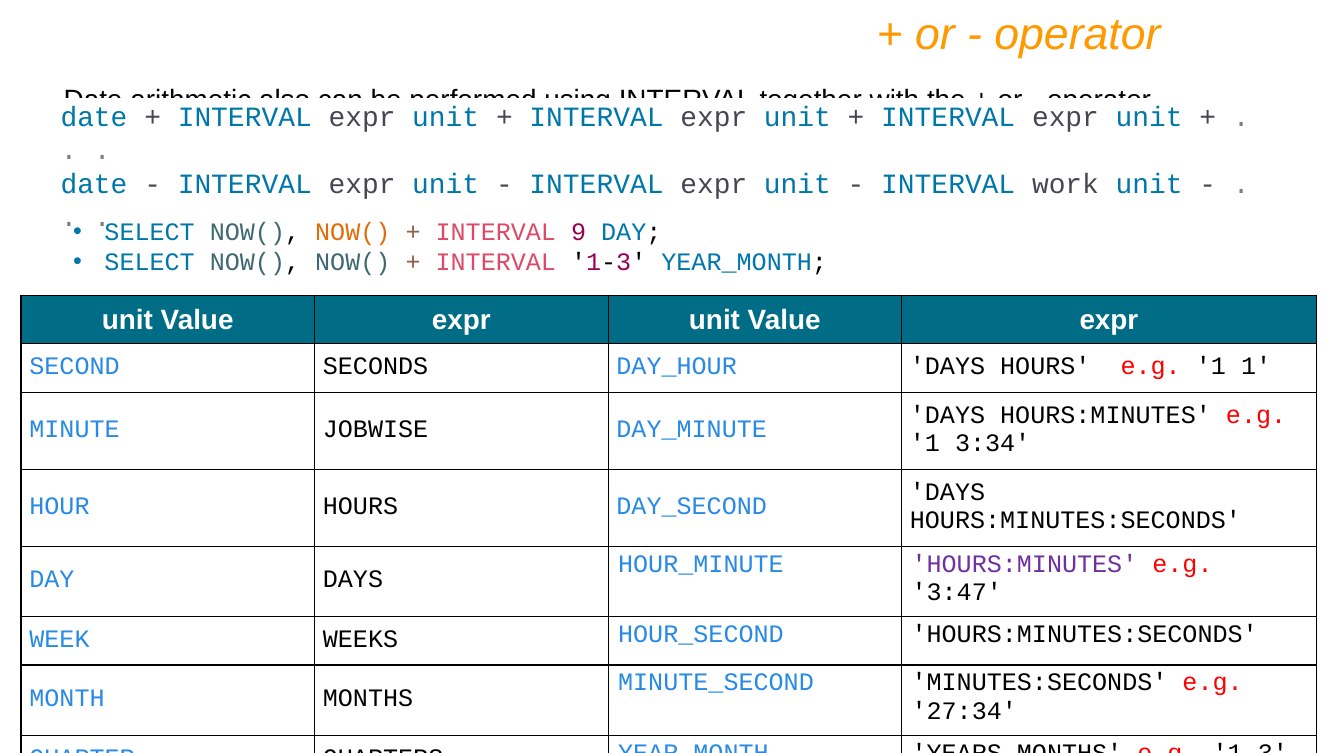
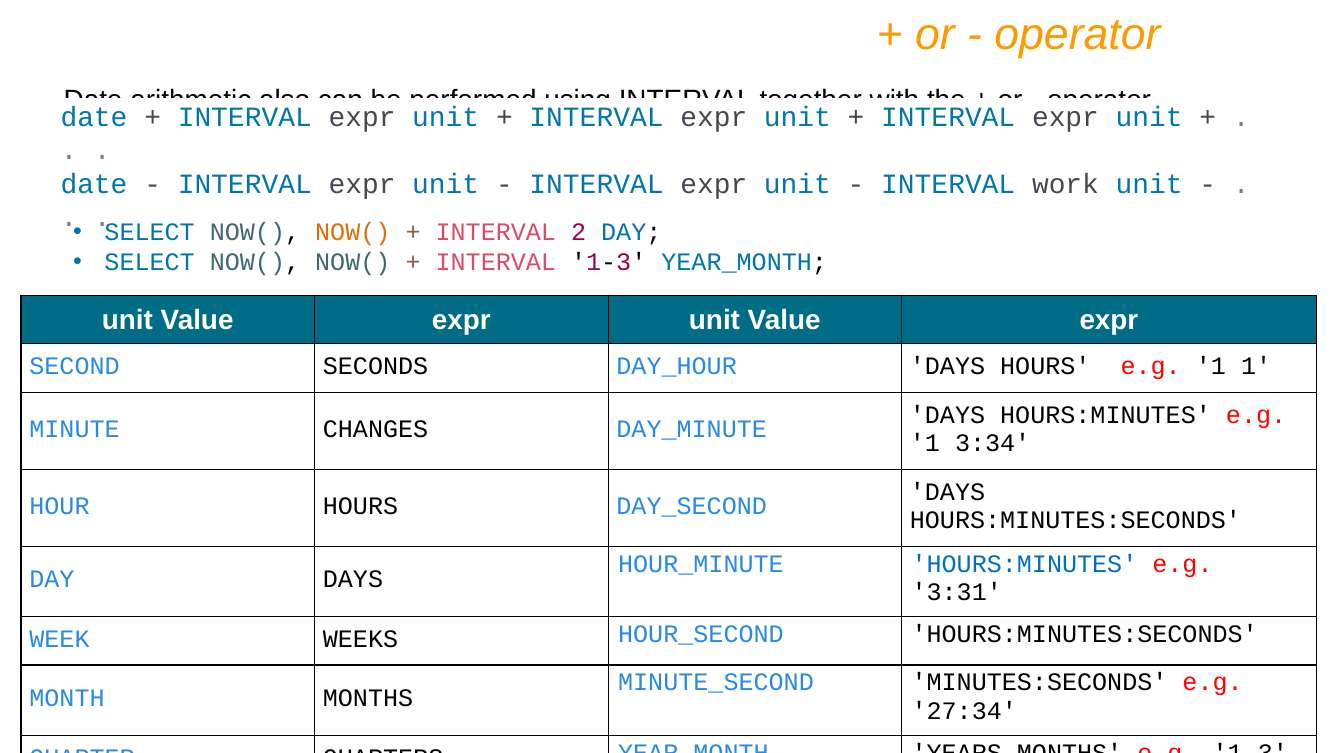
9: 9 -> 2
JOBWISE: JOBWISE -> CHANGES
HOURS:MINUTES at (1024, 563) colour: purple -> blue
3:47: 3:47 -> 3:31
